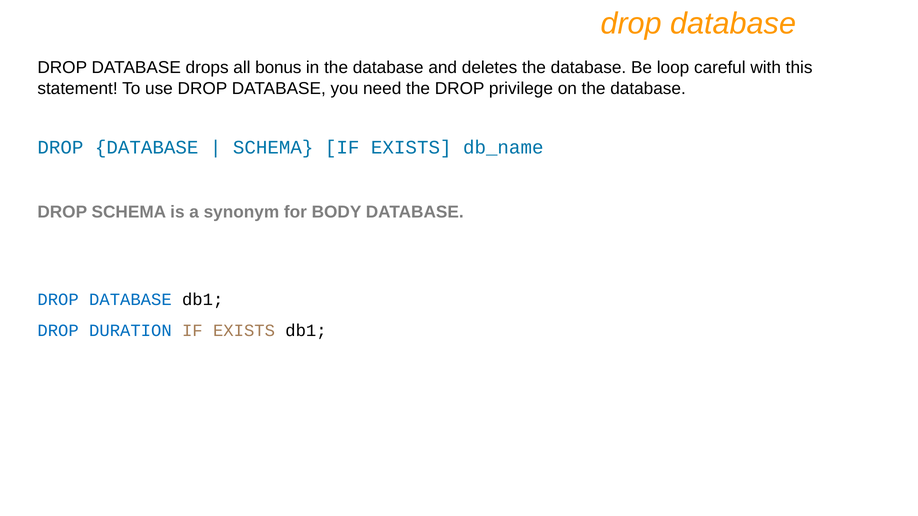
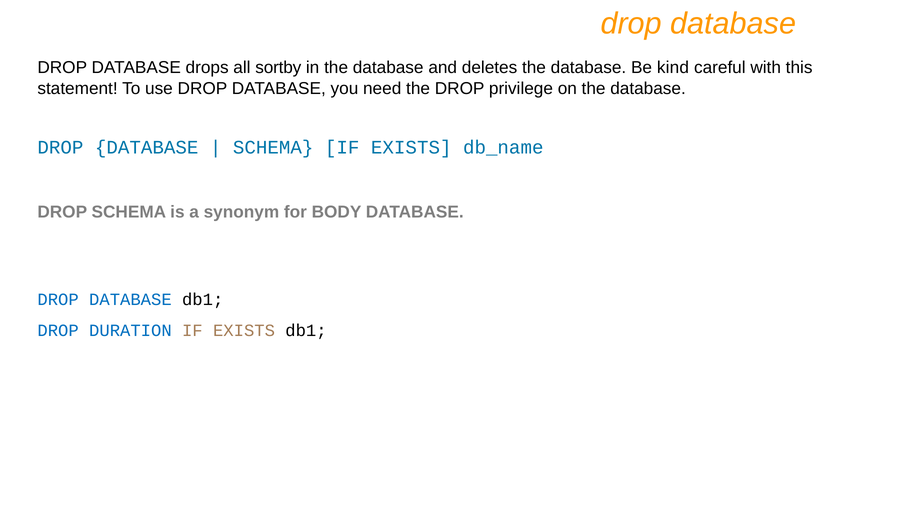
bonus: bonus -> sortby
loop: loop -> kind
